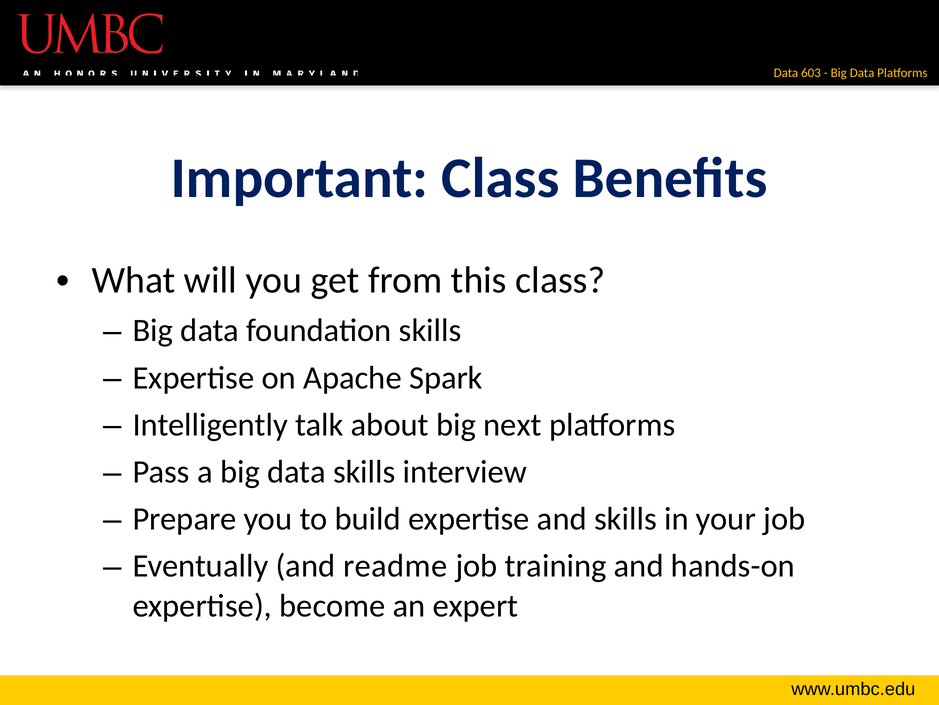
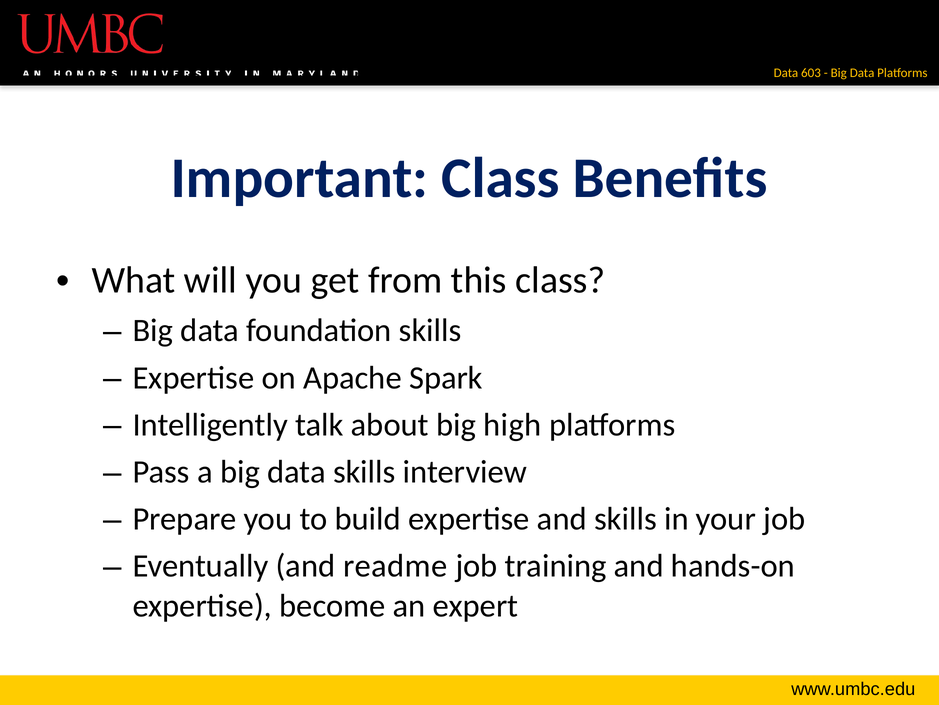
next: next -> high
